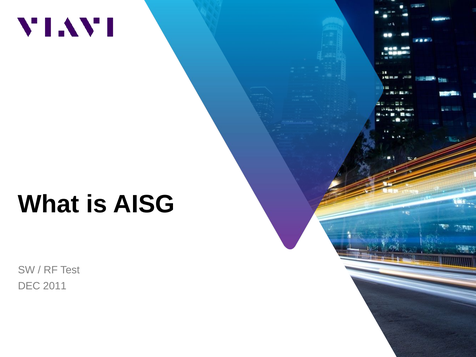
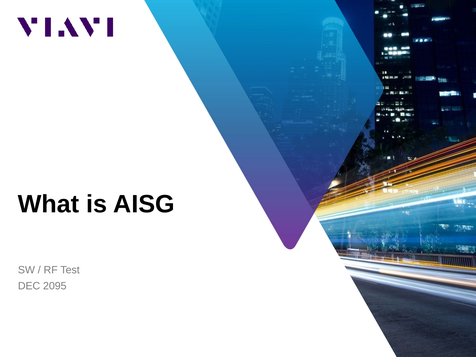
2011: 2011 -> 2095
